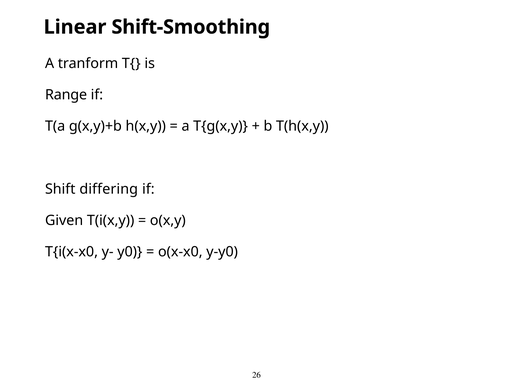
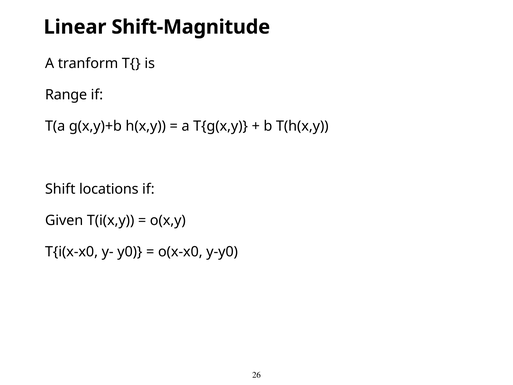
Shift-Smoothing: Shift-Smoothing -> Shift-Magnitude
differing: differing -> locations
